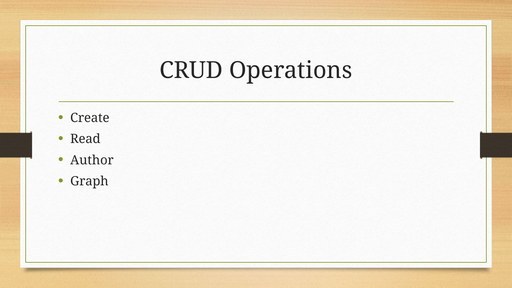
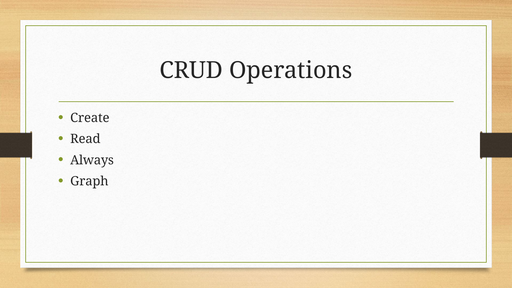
Author: Author -> Always
